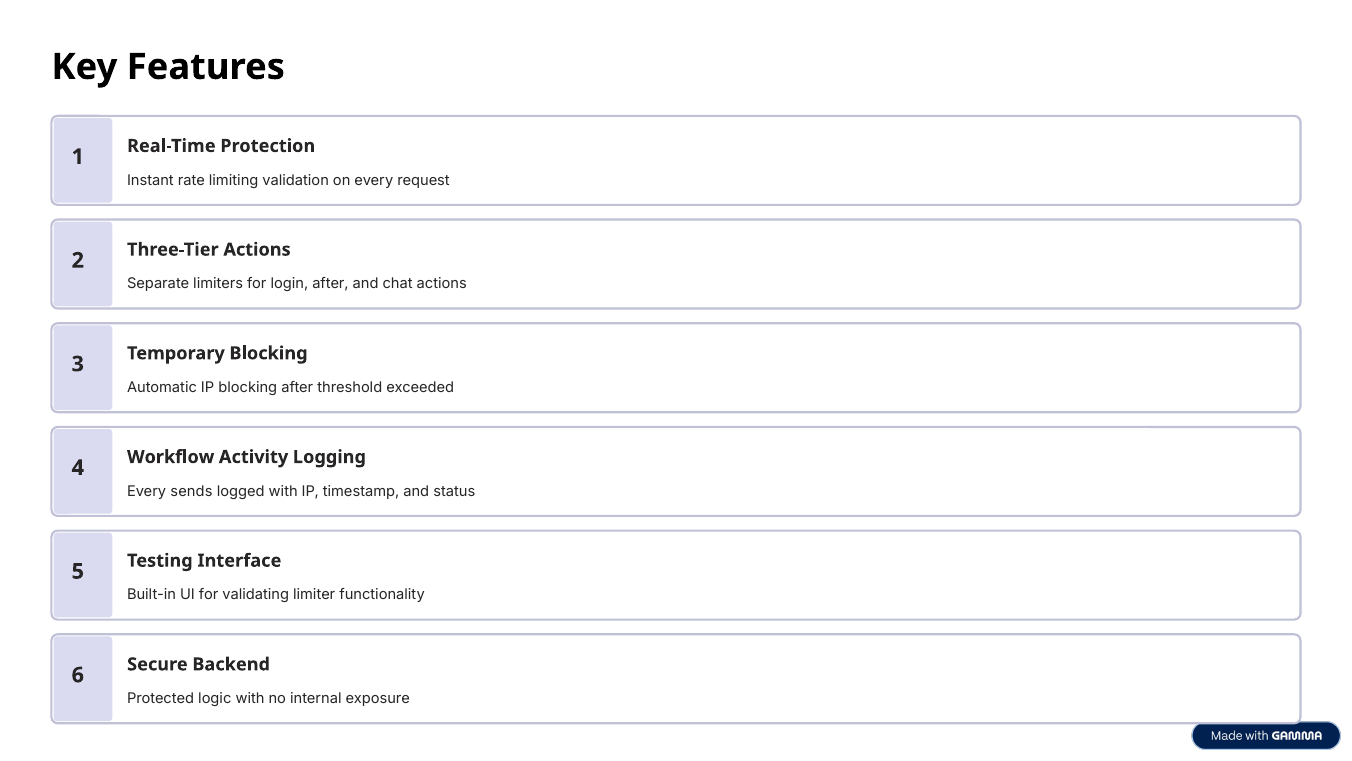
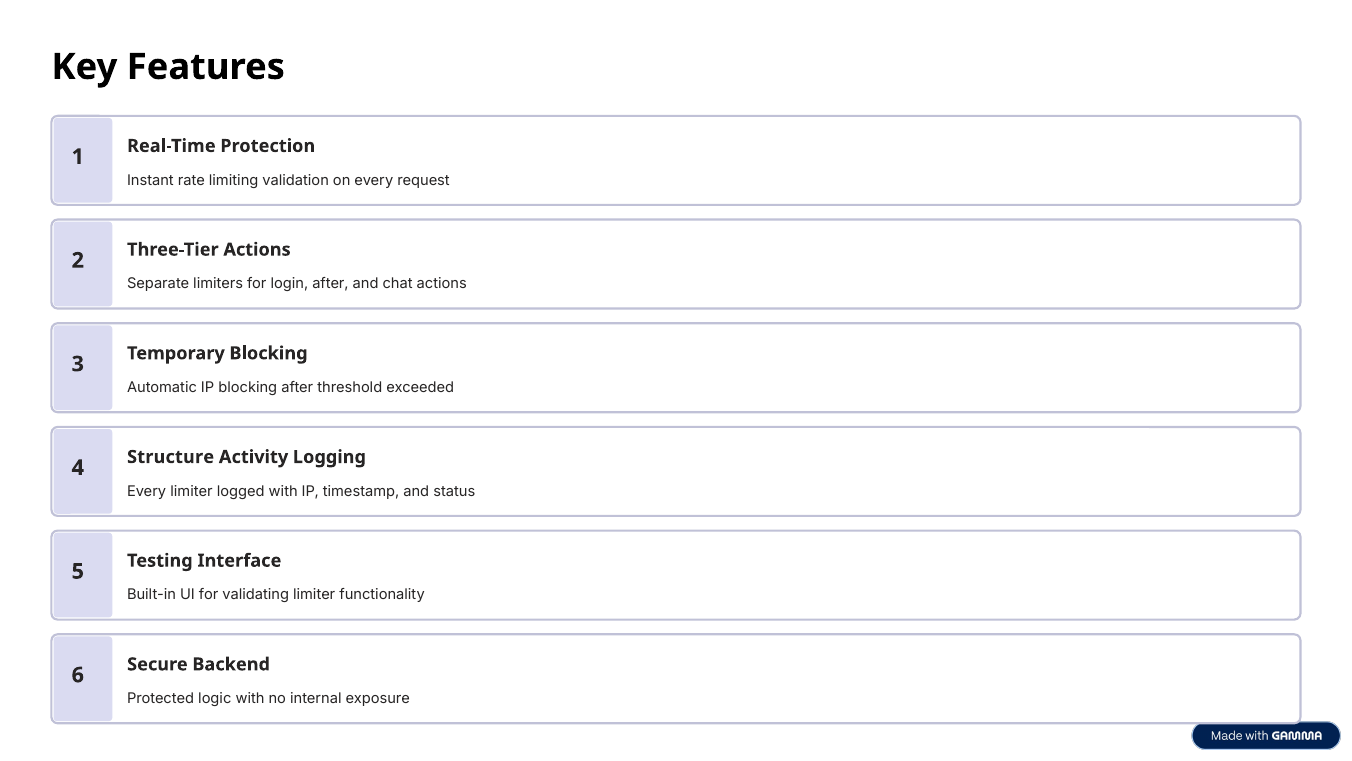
Workflow: Workflow -> Structure
Every sends: sends -> limiter
